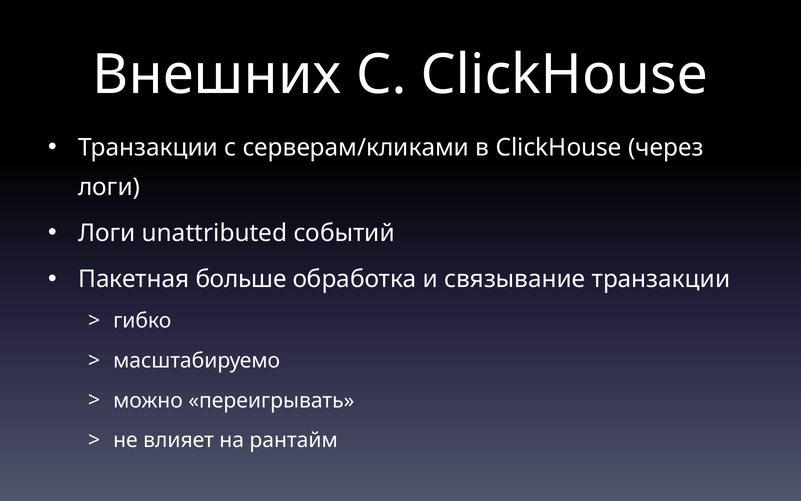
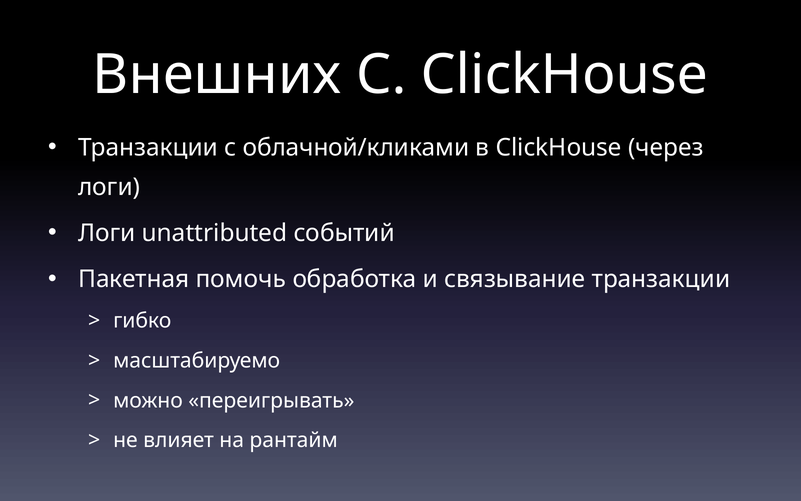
cерверам/кликами: cерверам/кликами -> облачной/кликами
больше: больше -> помочь
